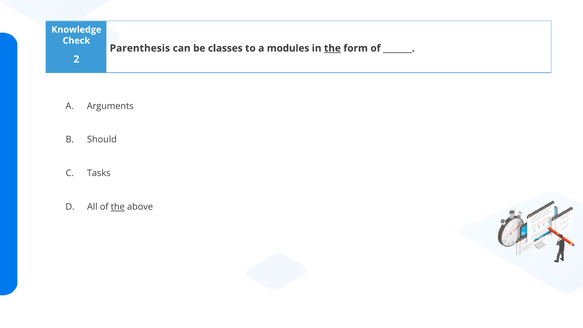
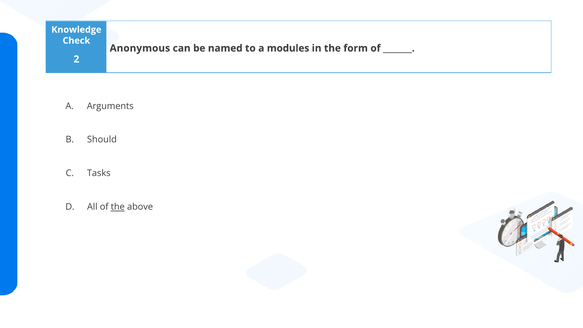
Parenthesis: Parenthesis -> Anonymous
classes: classes -> named
the at (332, 48) underline: present -> none
